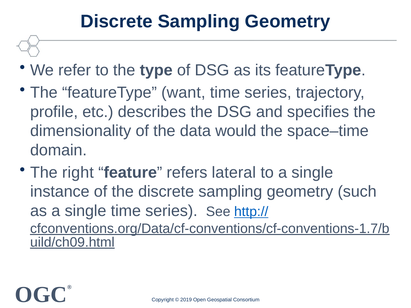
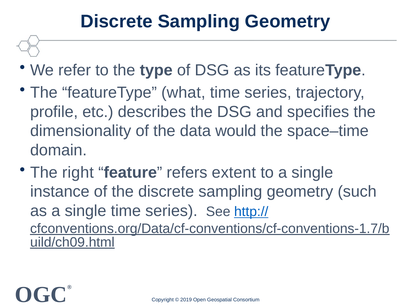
want: want -> what
lateral: lateral -> extent
